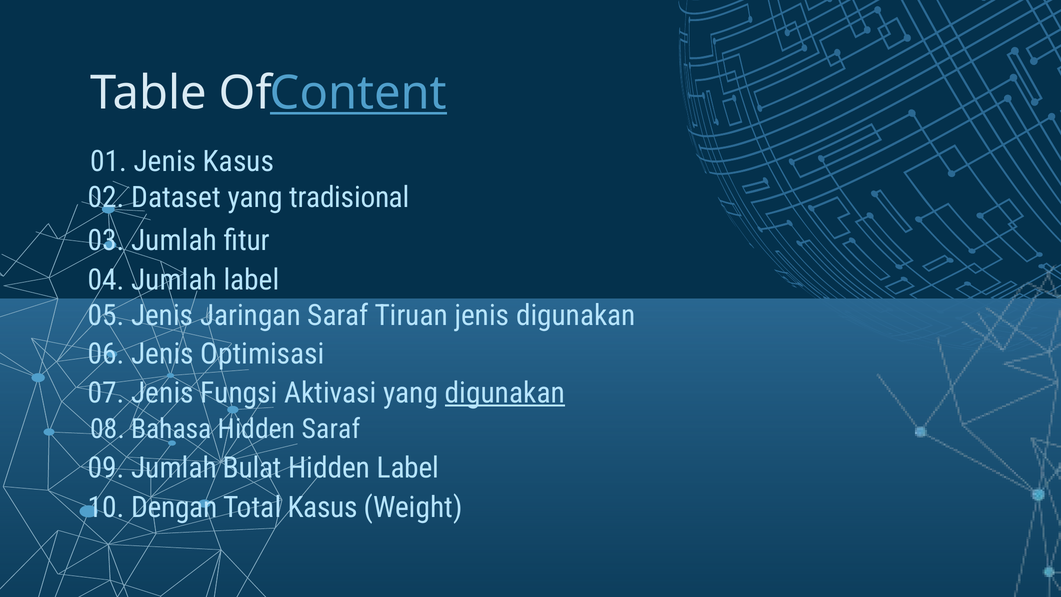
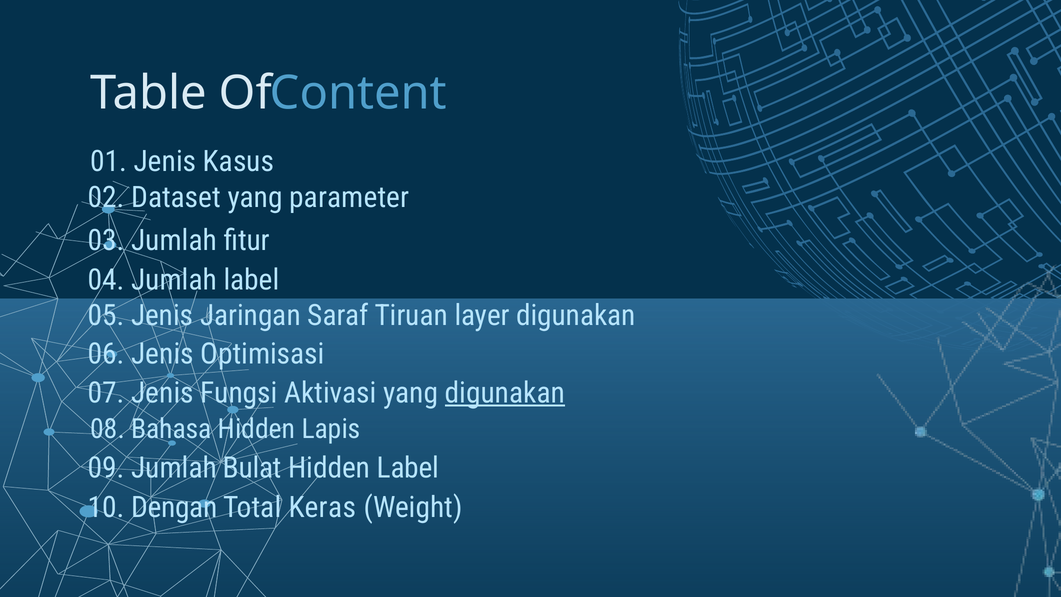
Content underline: present -> none
tradisional: tradisional -> parameter
Tiruan jenis: jenis -> layer
Hidden Saraf: Saraf -> Lapis
Total Kasus: Kasus -> Keras
